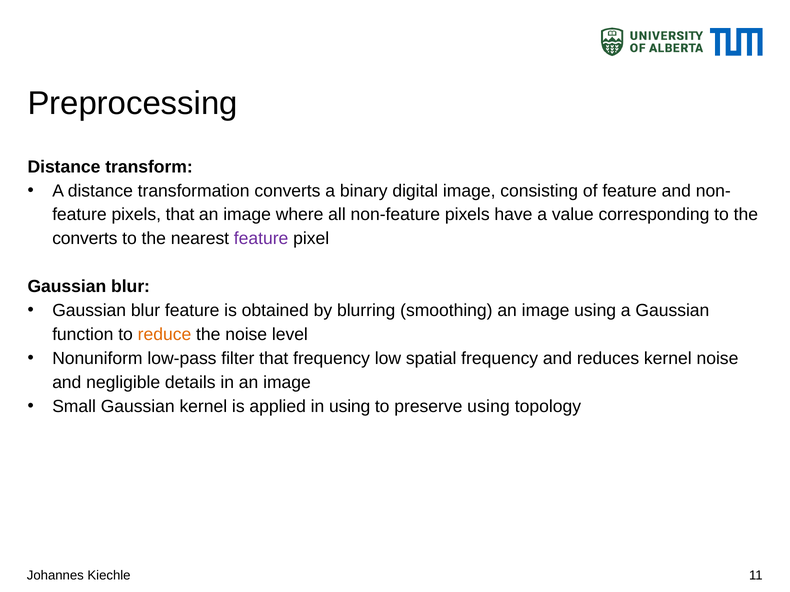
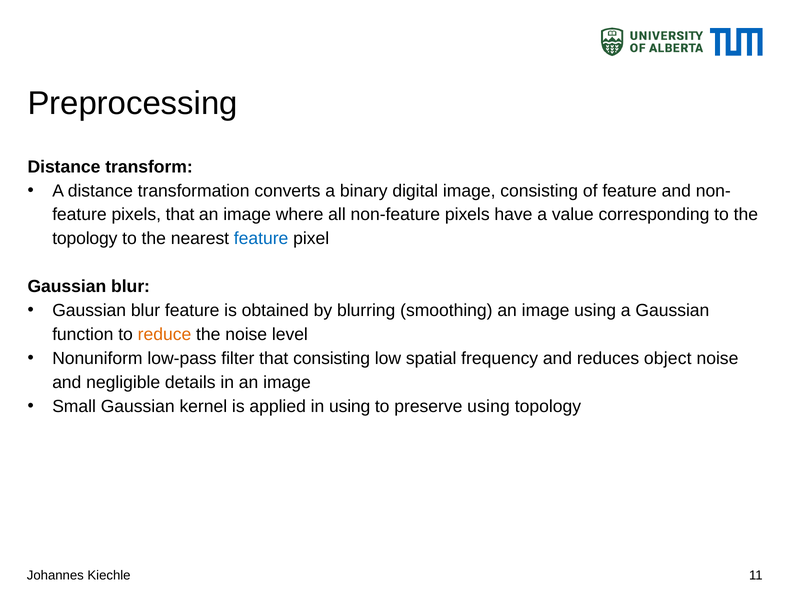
converts at (85, 239): converts -> topology
feature at (261, 239) colour: purple -> blue
that frequency: frequency -> consisting
reduces kernel: kernel -> object
